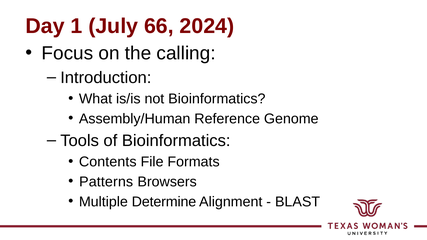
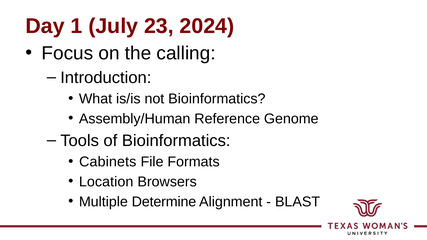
66: 66 -> 23
Contents: Contents -> Cabinets
Patterns: Patterns -> Location
